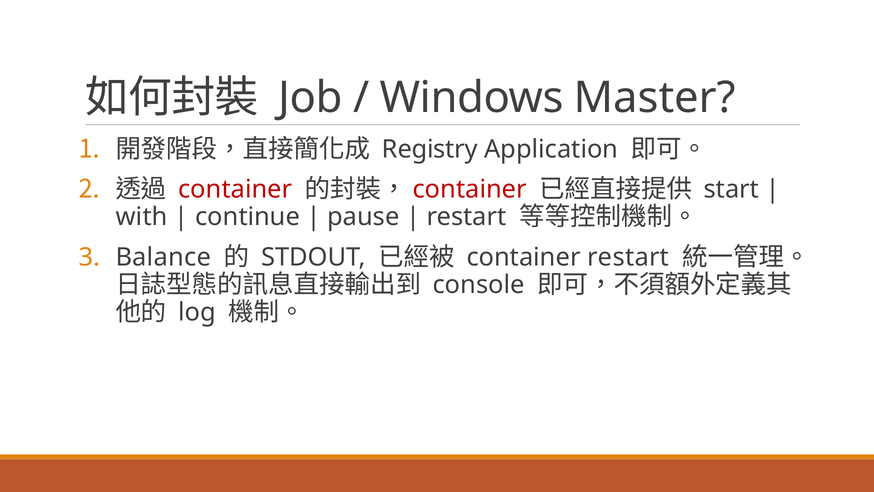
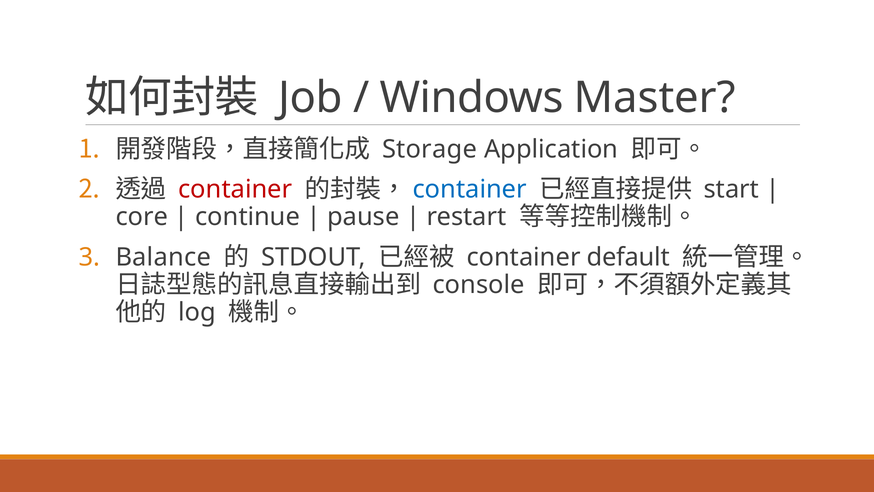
Registry: Registry -> Storage
container at (470, 189) colour: red -> blue
with: with -> core
container restart: restart -> default
